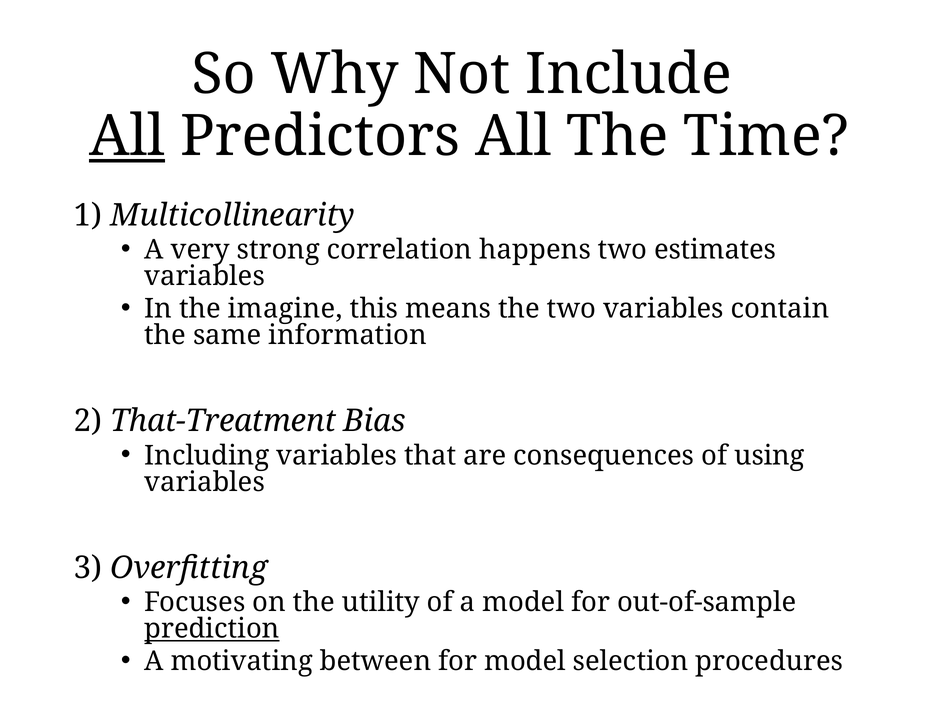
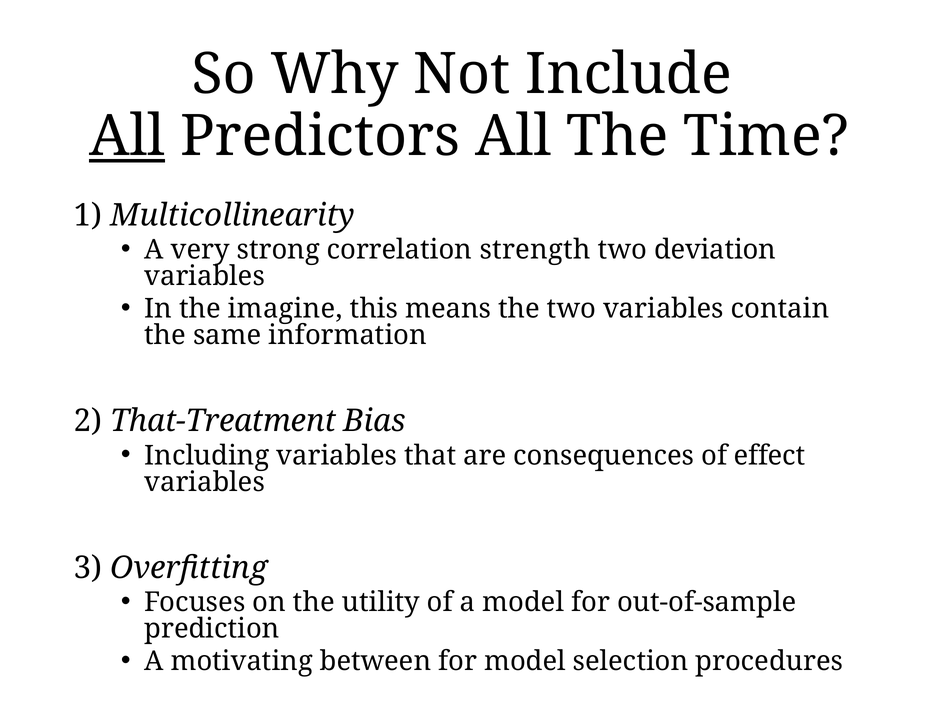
happens: happens -> strength
estimates: estimates -> deviation
using: using -> effect
prediction underline: present -> none
